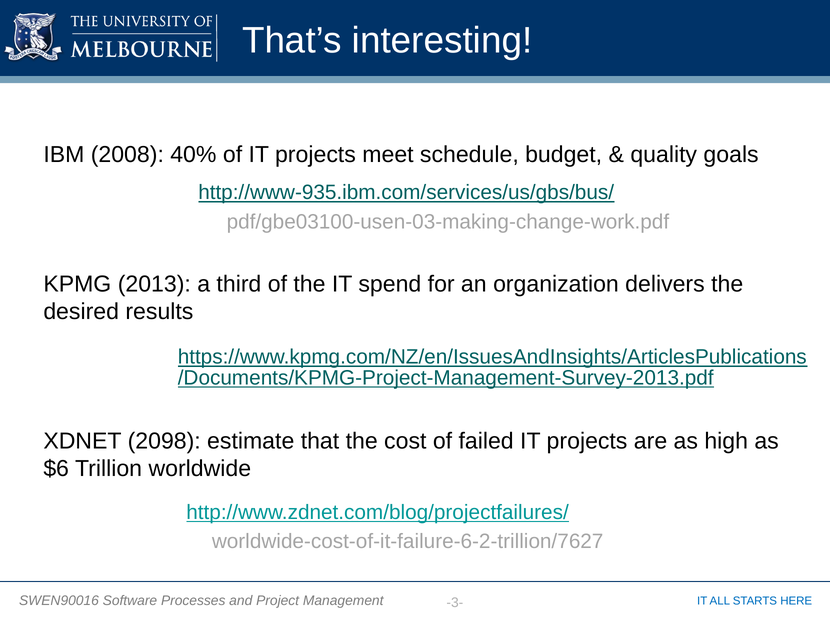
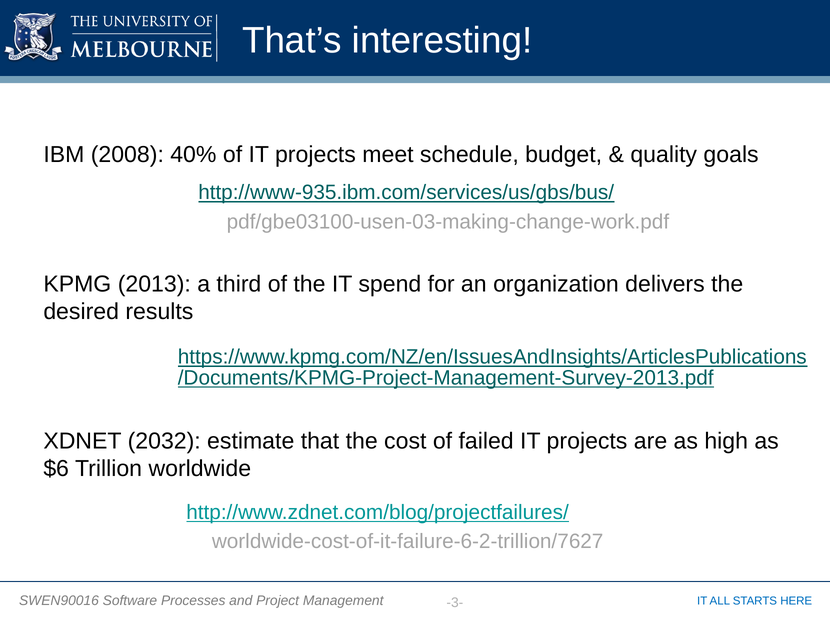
2098: 2098 -> 2032
